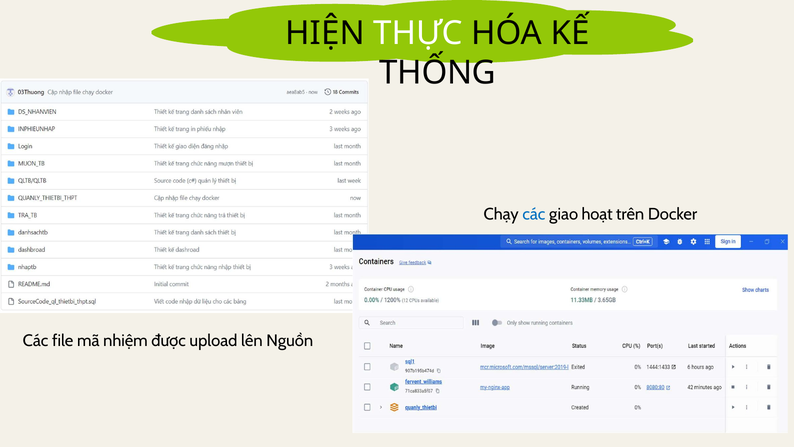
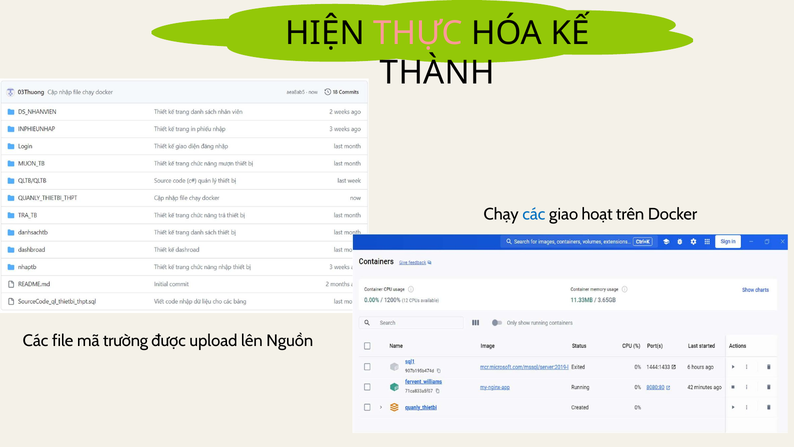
THỰC colour: white -> pink
THỐNG: THỐNG -> THÀNH
nhiệm: nhiệm -> trường
